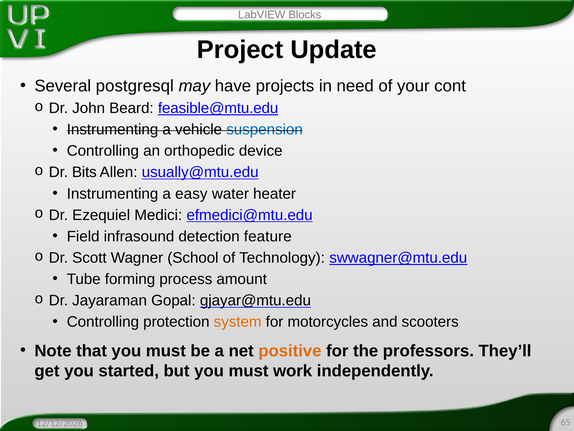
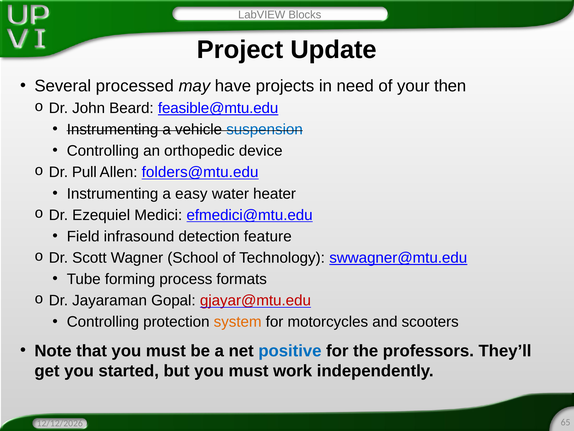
postgresql: postgresql -> processed
cont: cont -> then
Bits: Bits -> Pull
usually@mtu.edu: usually@mtu.edu -> folders@mtu.edu
amount: amount -> formats
gjayar@mtu.edu colour: black -> red
positive colour: orange -> blue
